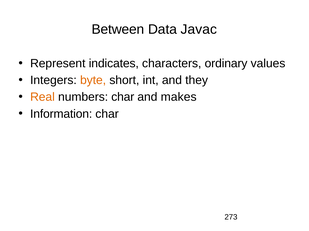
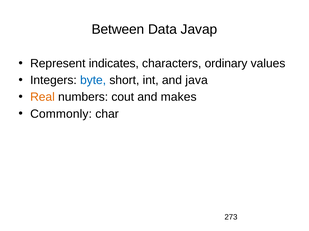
Javac: Javac -> Javap
byte colour: orange -> blue
they: they -> java
numbers char: char -> cout
Information: Information -> Commonly
